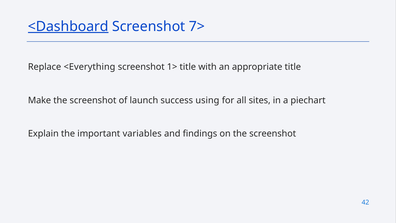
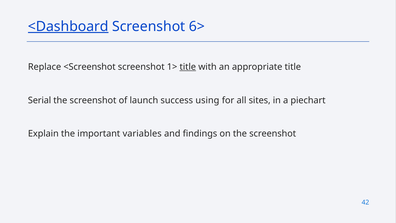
7>: 7> -> 6>
<Everything: <Everything -> <Screenshot
title at (188, 67) underline: none -> present
Make: Make -> Serial
